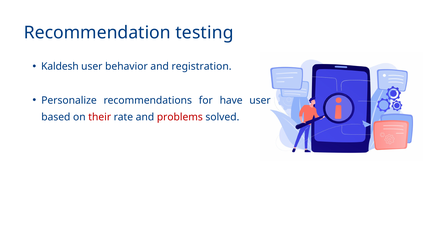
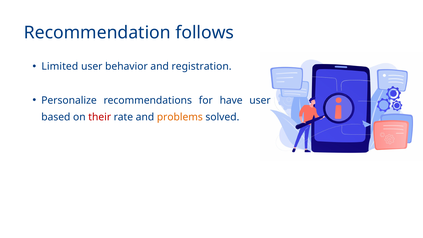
testing: testing -> follows
Kaldesh: Kaldesh -> Limited
problems colour: red -> orange
